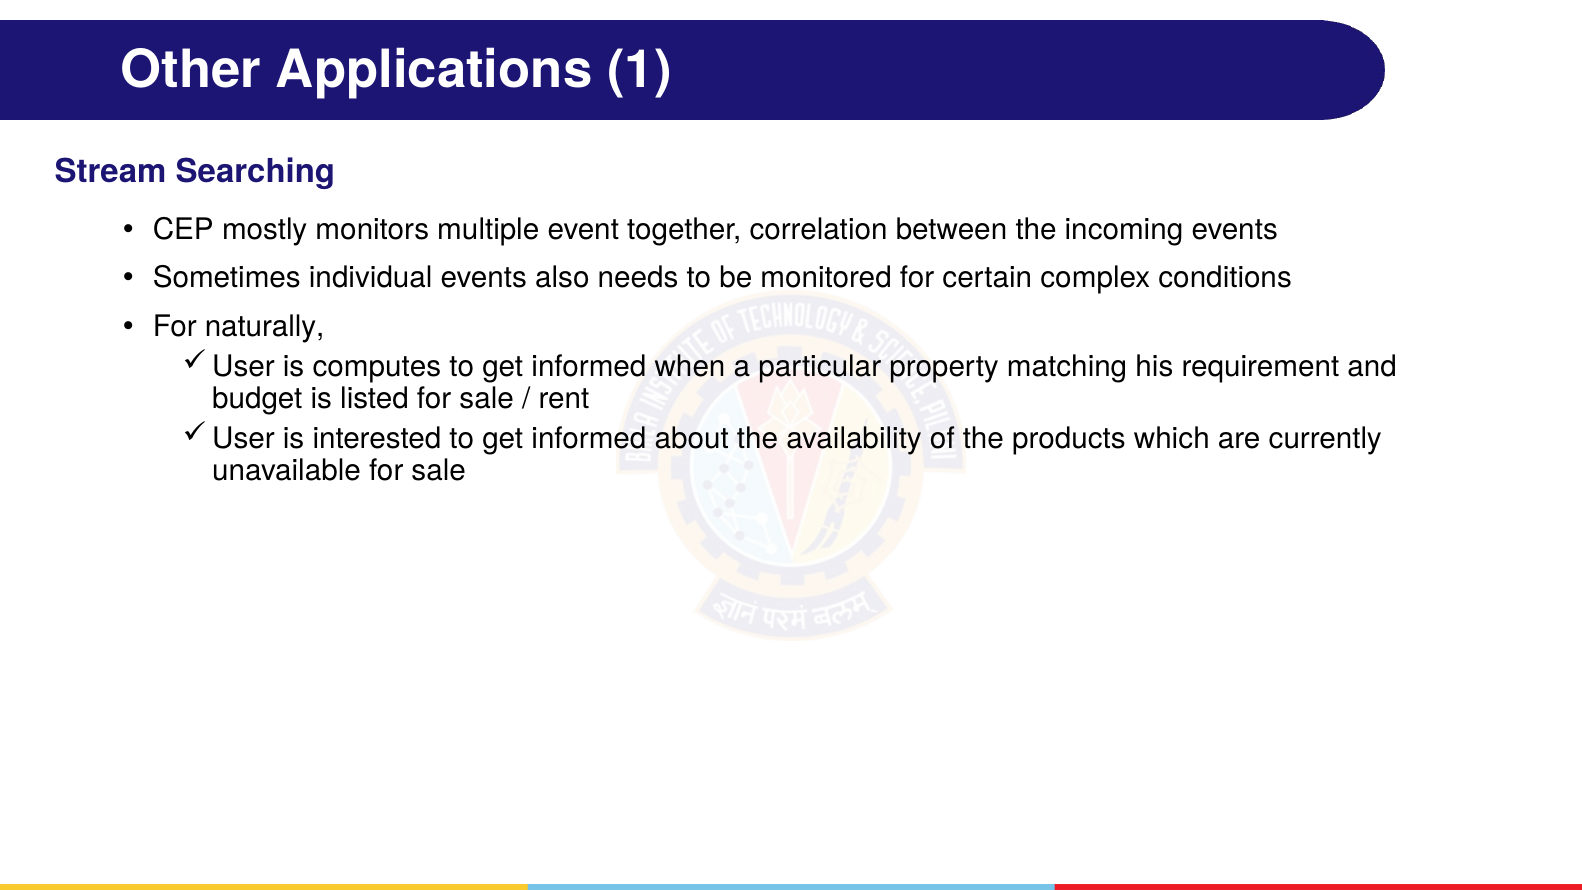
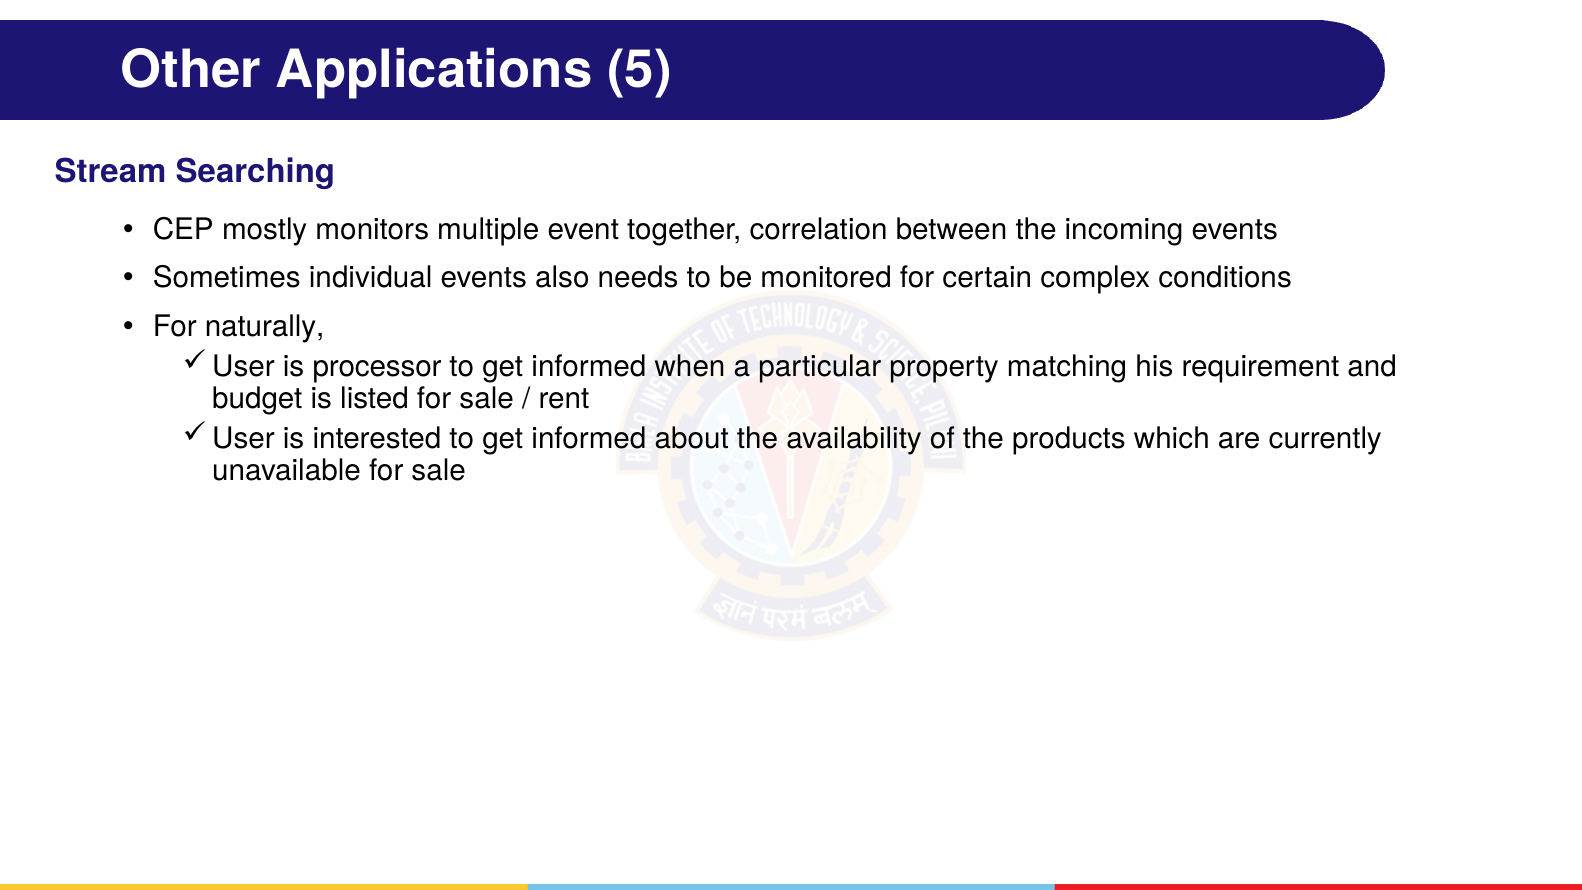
1: 1 -> 5
computes: computes -> processor
